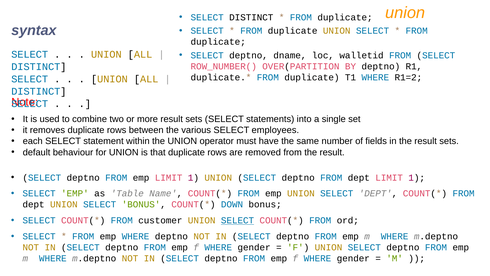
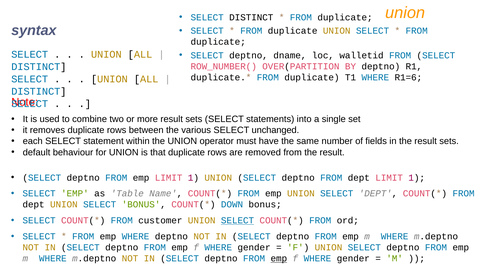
R1=2: R1=2 -> R1=6
employees: employees -> unchanged
emp at (279, 258) underline: none -> present
